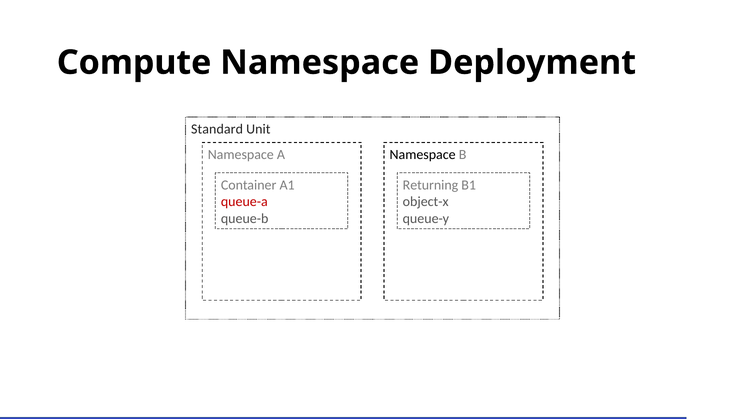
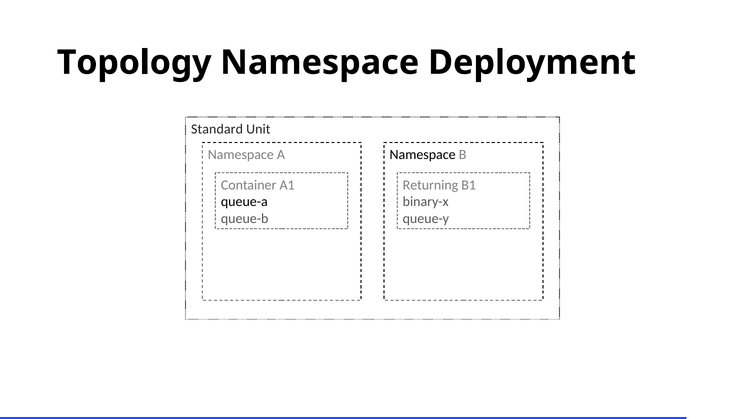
Compute: Compute -> Topology
queue-a colour: red -> black
object-x: object-x -> binary-x
